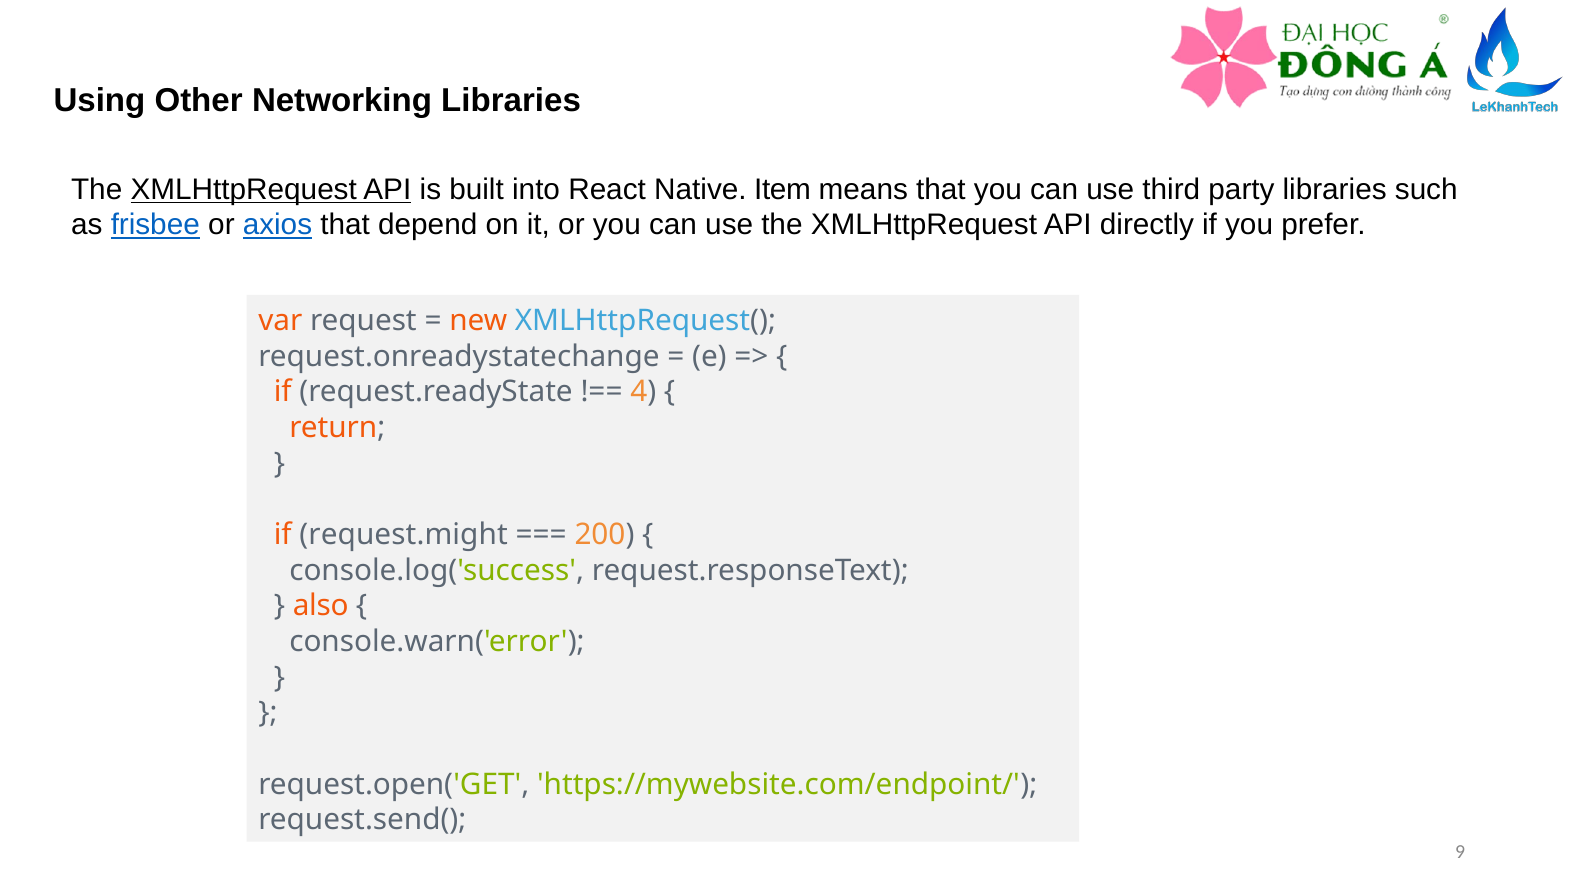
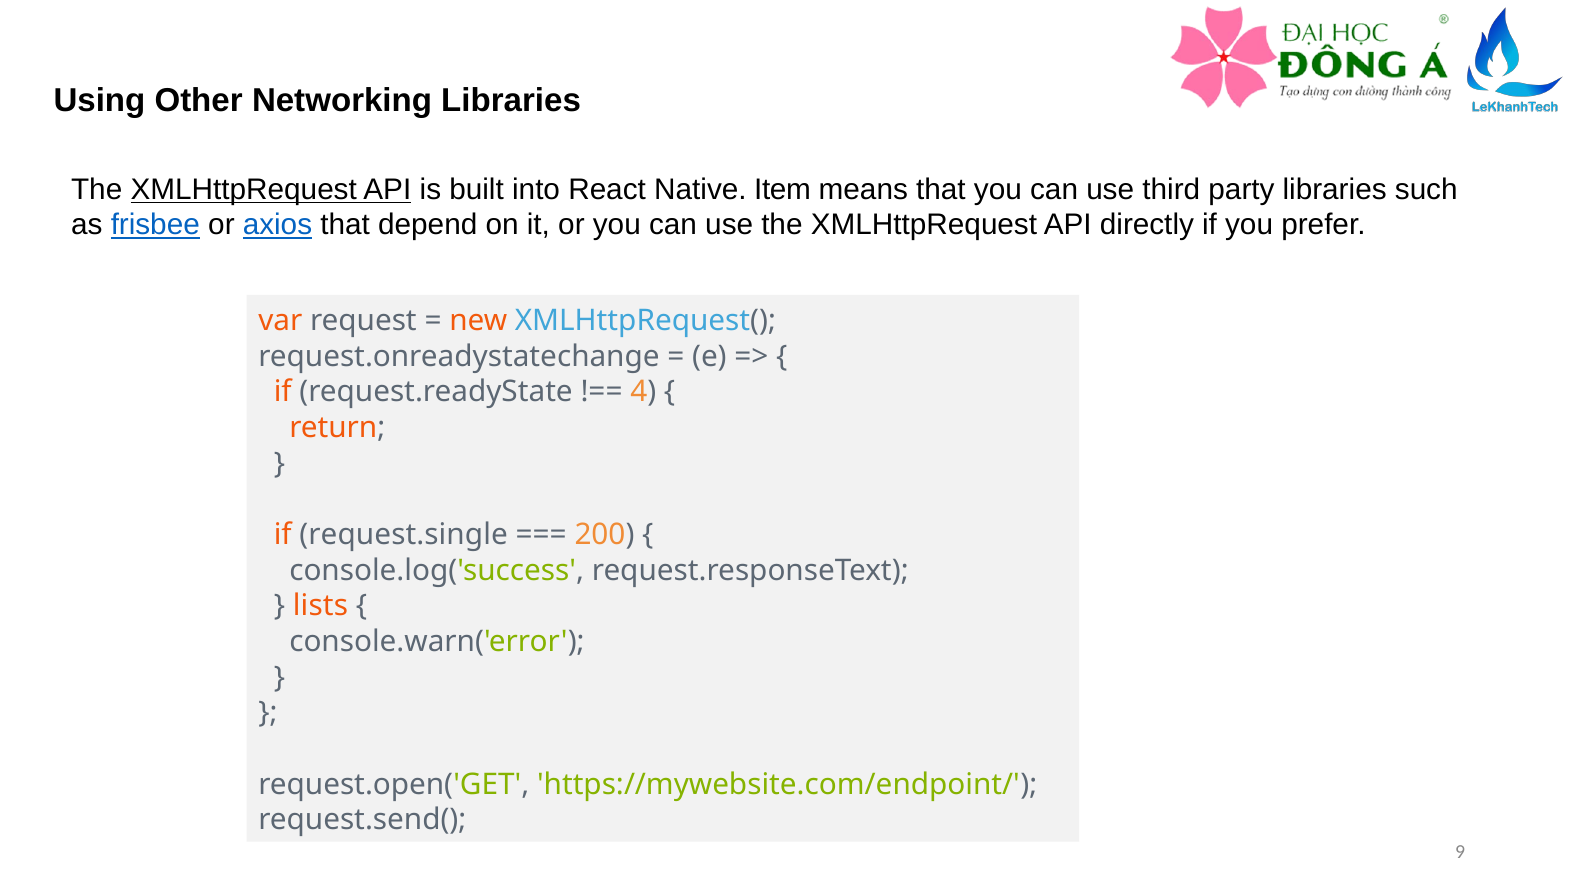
request.might: request.might -> request.single
also: also -> lists
